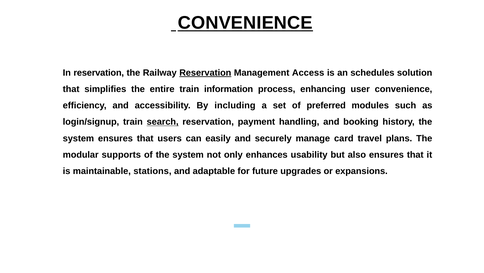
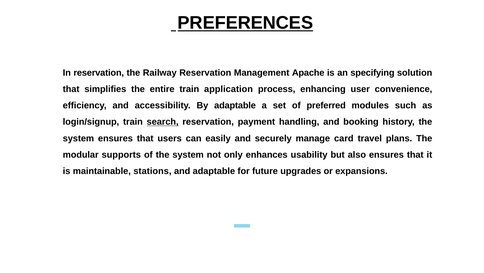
CONVENIENCE at (245, 23): CONVENIENCE -> PREFERENCES
Reservation at (205, 73) underline: present -> none
Access: Access -> Apache
schedules: schedules -> specifying
information: information -> application
By including: including -> adaptable
